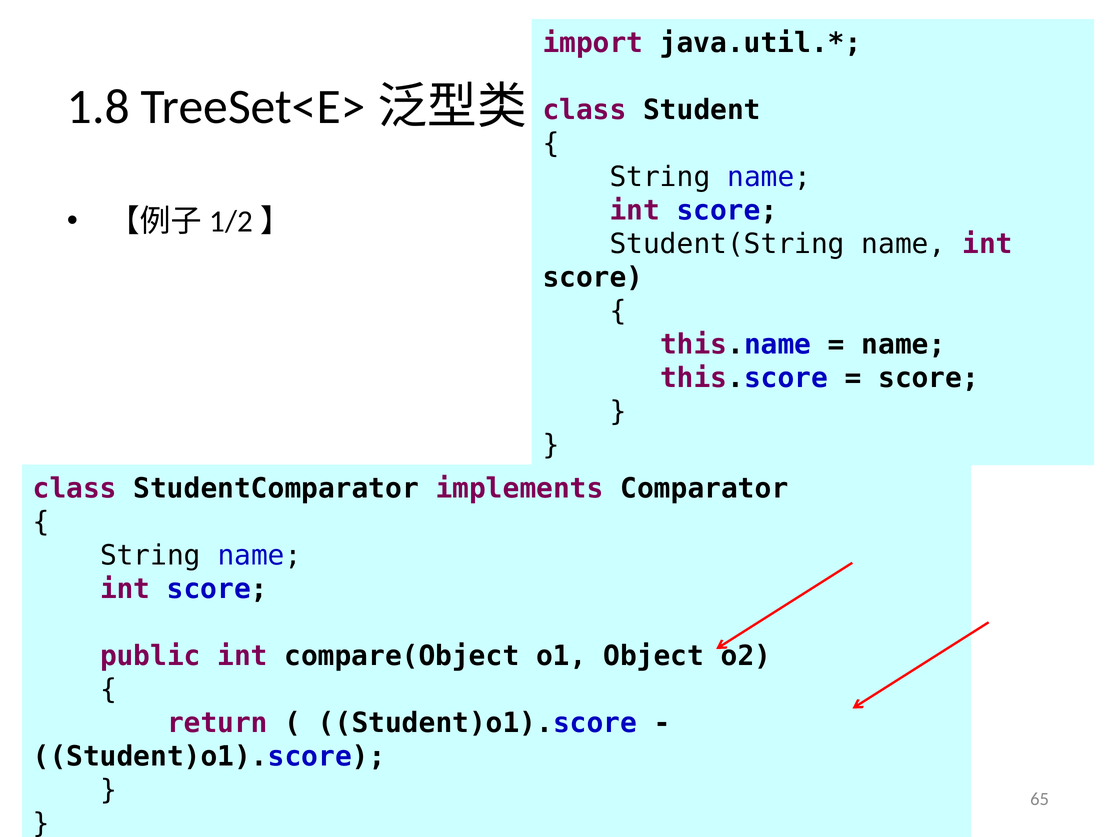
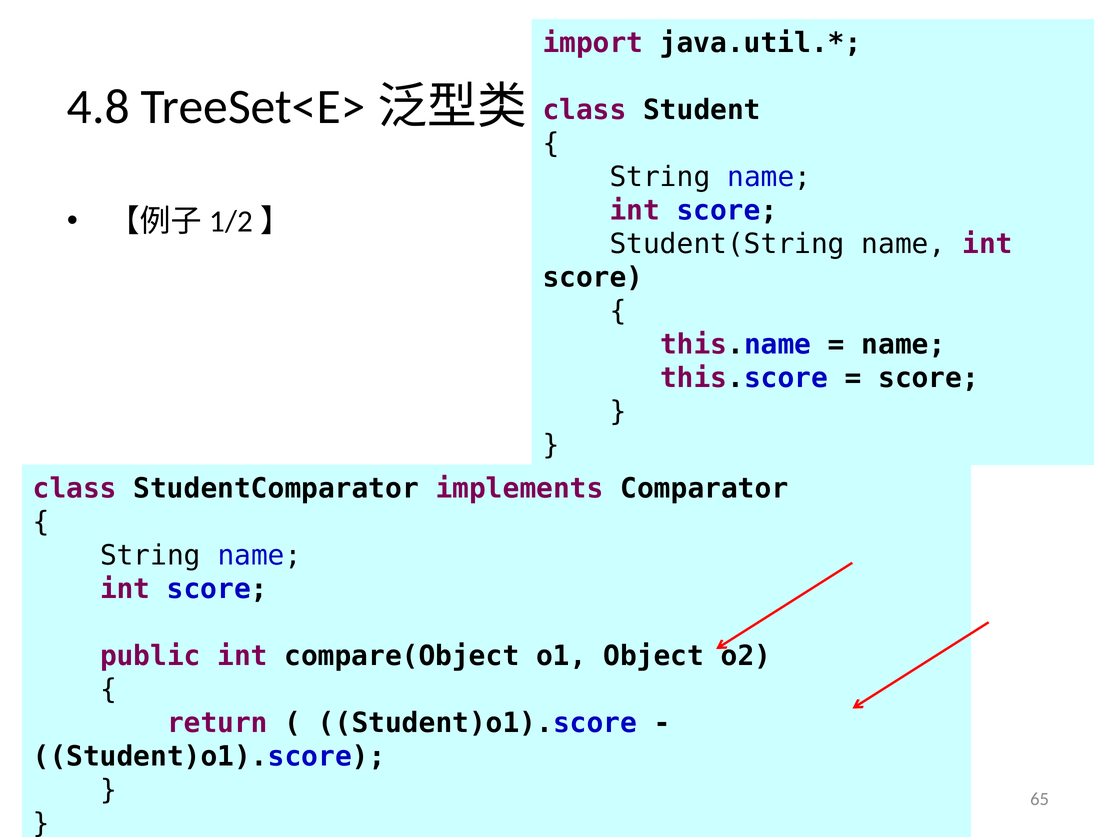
1.8: 1.8 -> 4.8
